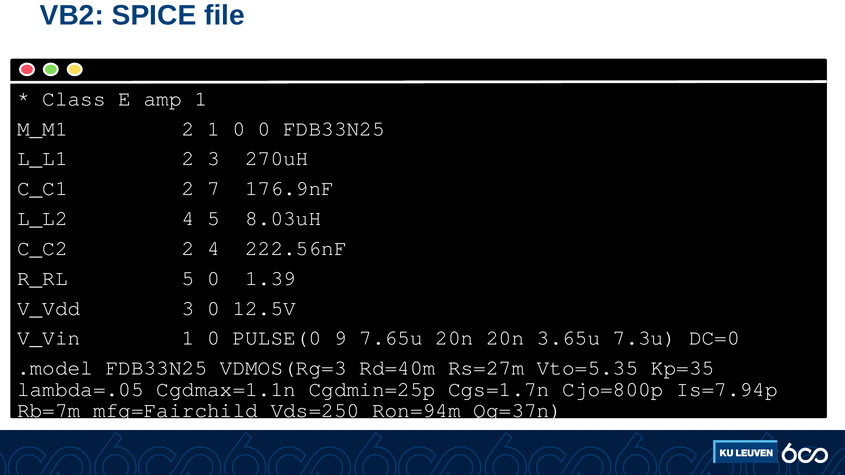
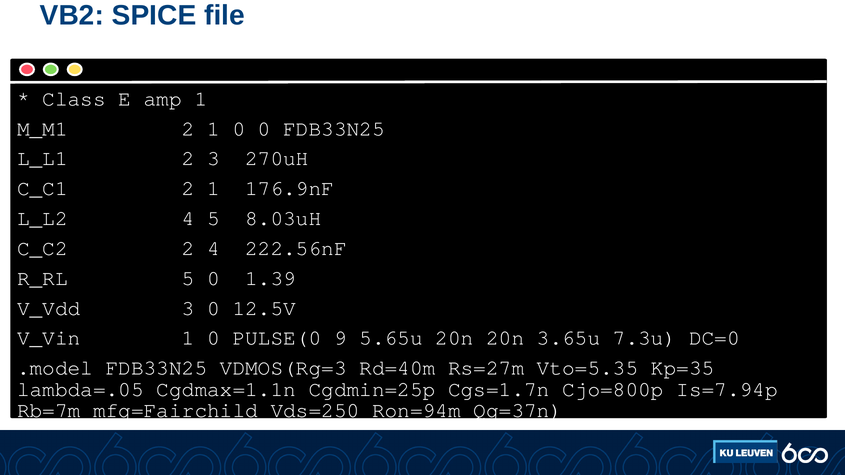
C_C1 2 7: 7 -> 1
7.65u: 7.65u -> 5.65u
